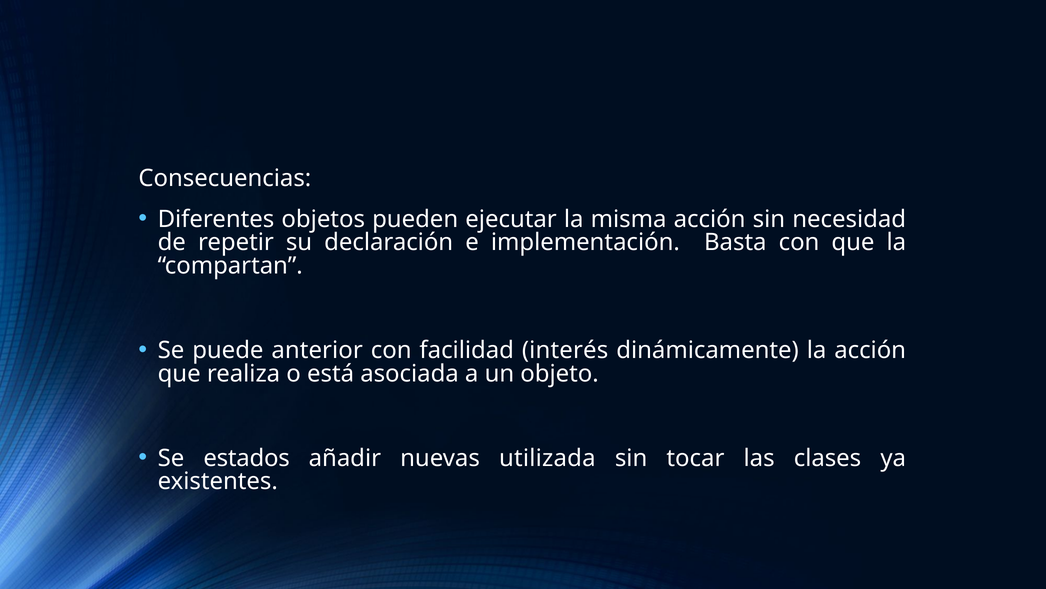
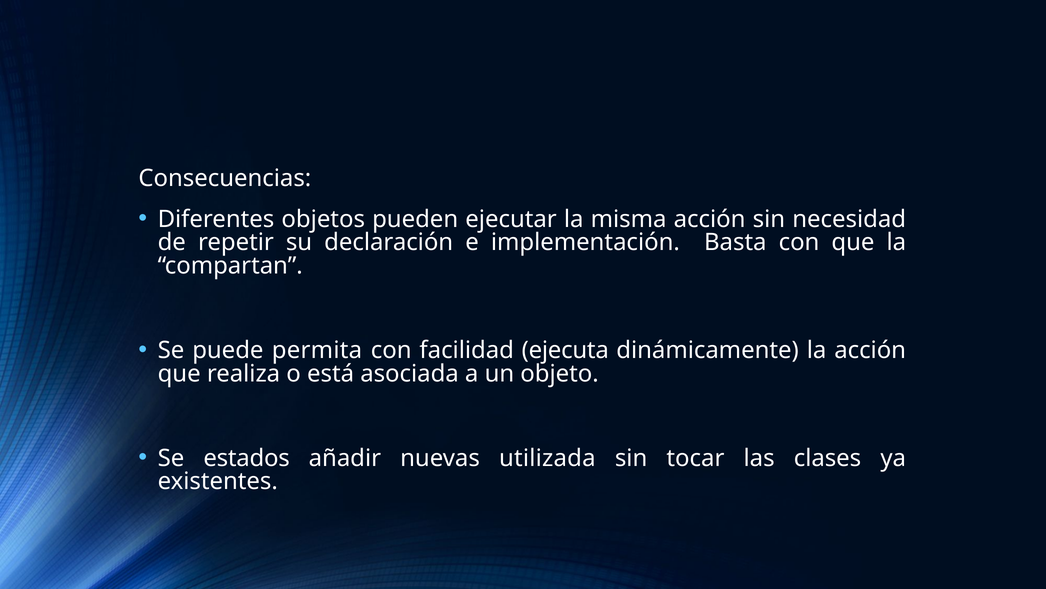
anterior: anterior -> permita
interés: interés -> ejecuta
